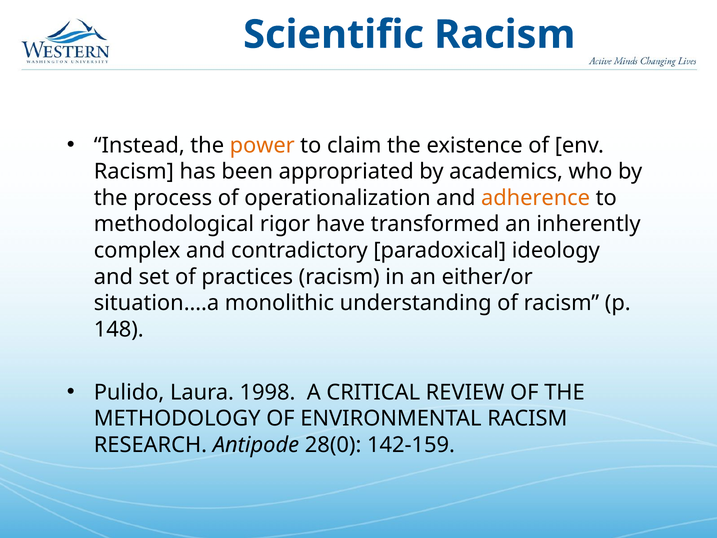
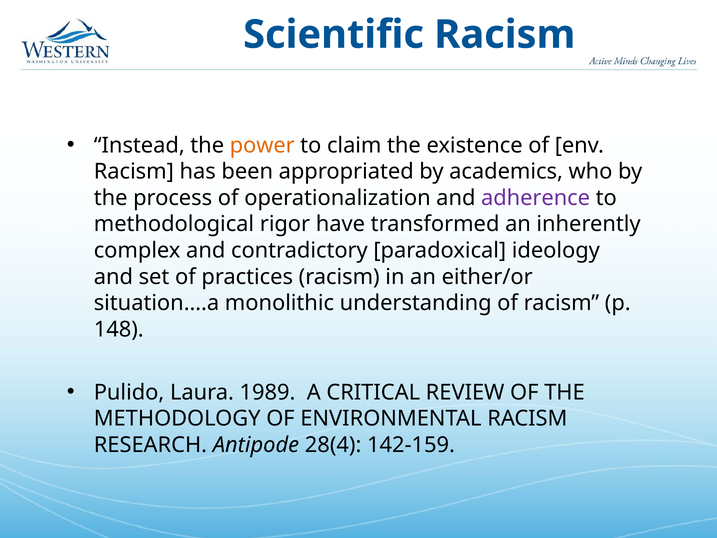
adherence colour: orange -> purple
1998: 1998 -> 1989
28(0: 28(0 -> 28(4
